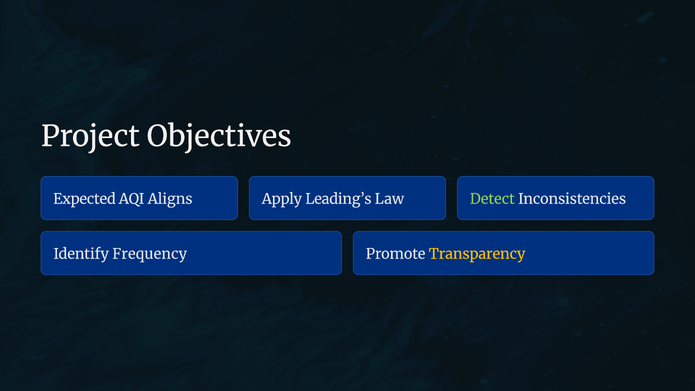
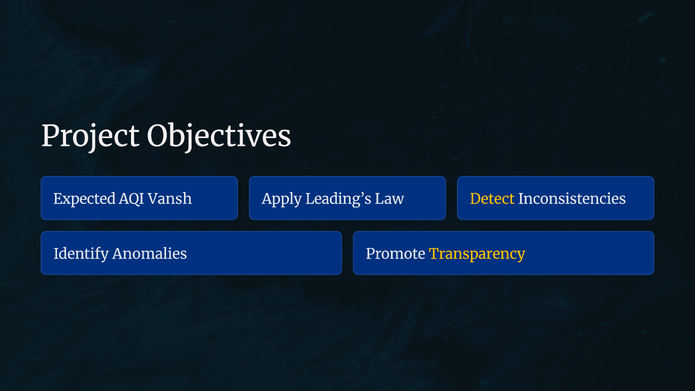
Aligns: Aligns -> Vansh
Detect colour: light green -> yellow
Frequency: Frequency -> Anomalies
